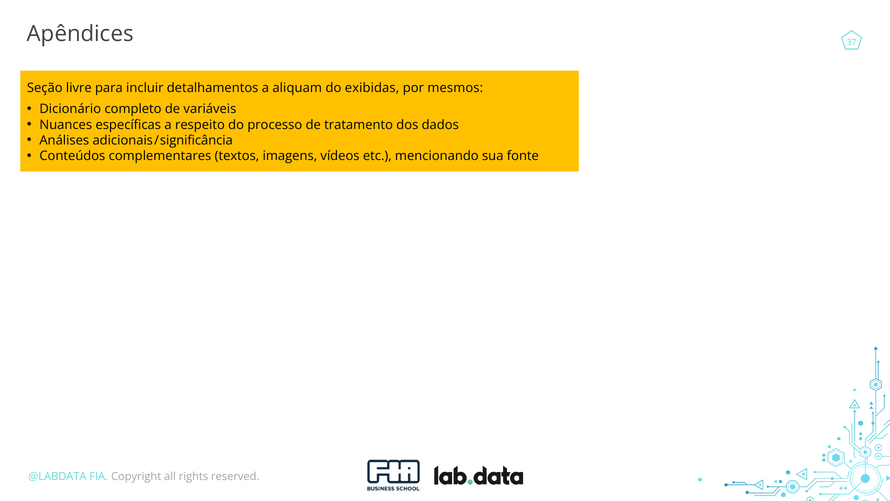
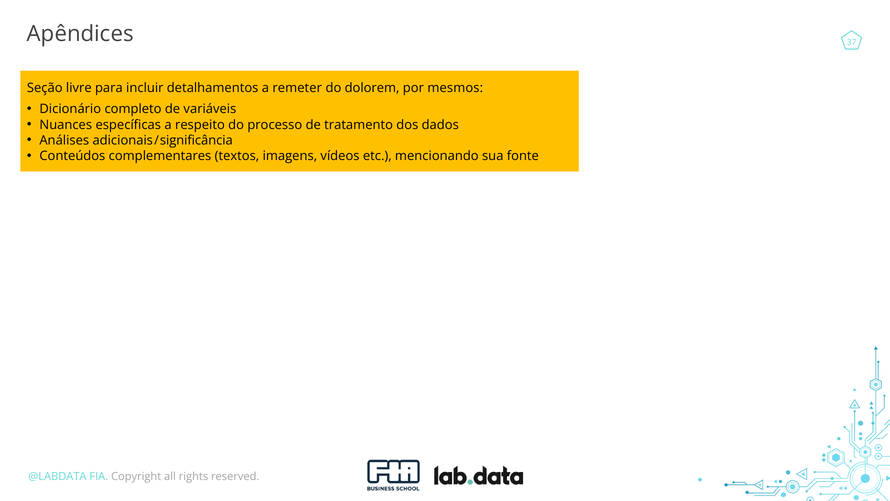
aliquam: aliquam -> remeter
exibidas: exibidas -> dolorem
